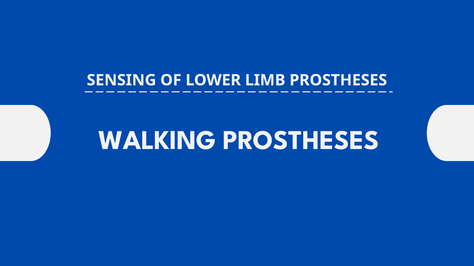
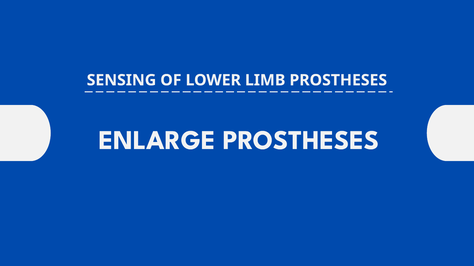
WALKING: WALKING -> ENLARGE
